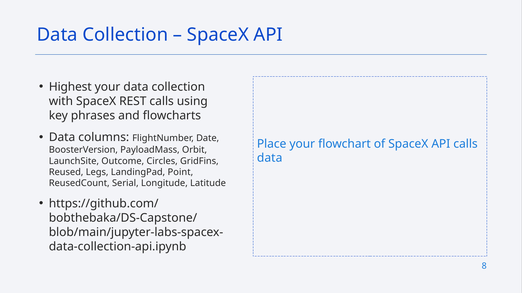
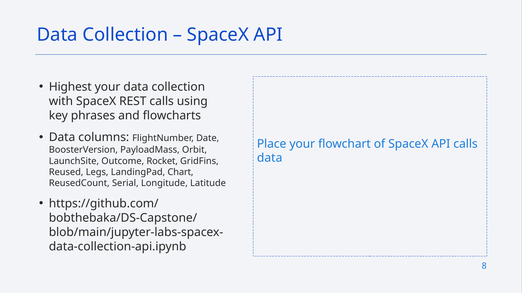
Circles: Circles -> Rocket
Point: Point -> Chart
